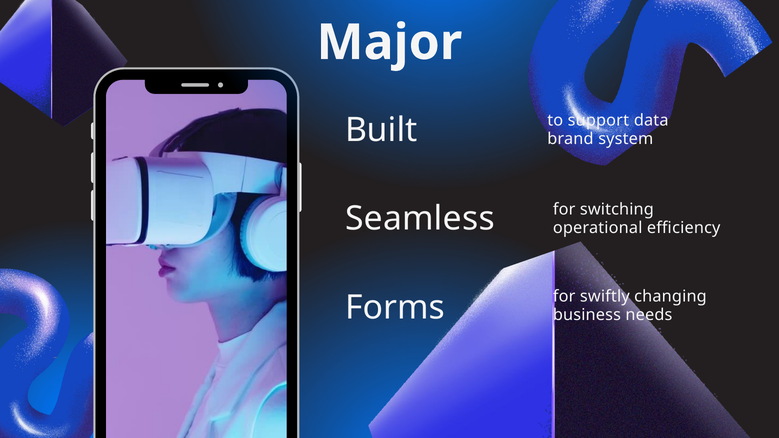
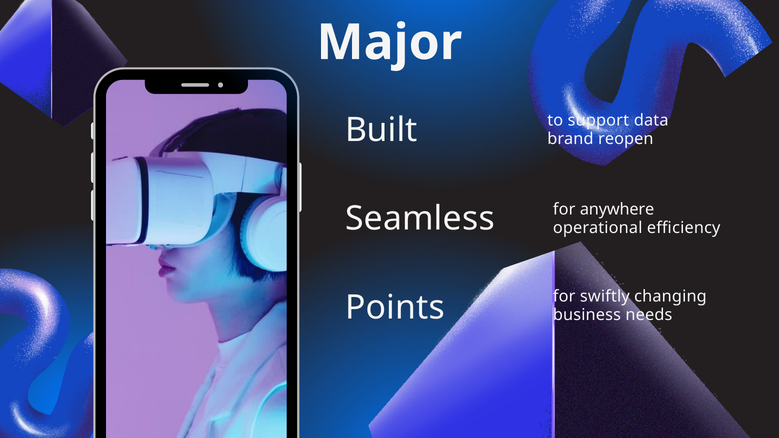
system: system -> reopen
switching: switching -> anywhere
Forms: Forms -> Points
